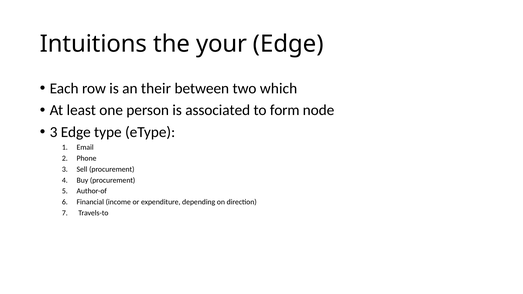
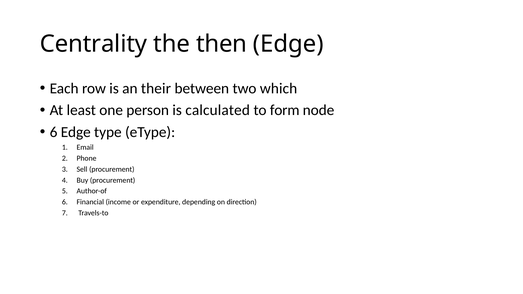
Intuitions: Intuitions -> Centrality
your: your -> then
associated: associated -> calculated
3 at (54, 132): 3 -> 6
